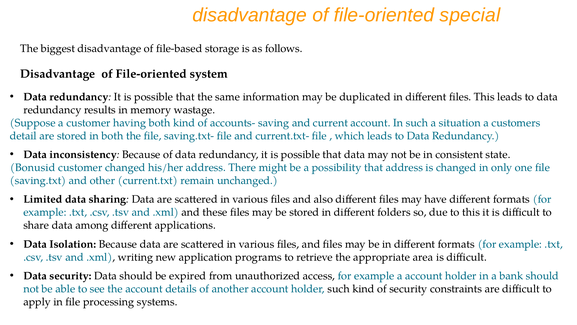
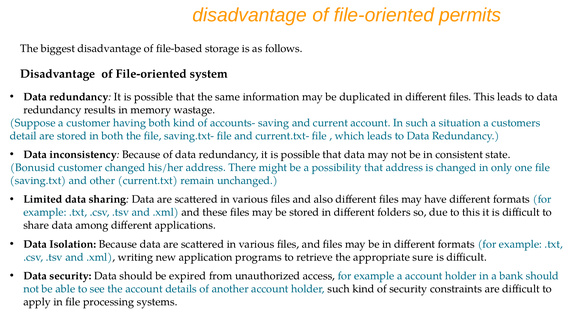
special: special -> permits
area: area -> sure
